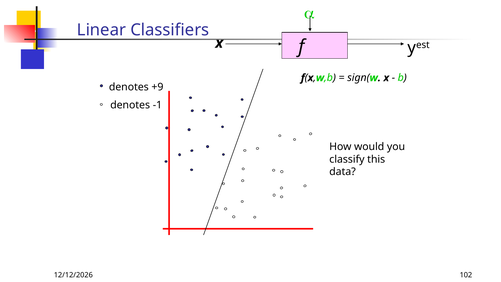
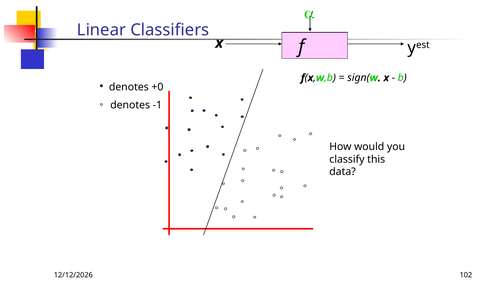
+9: +9 -> +0
